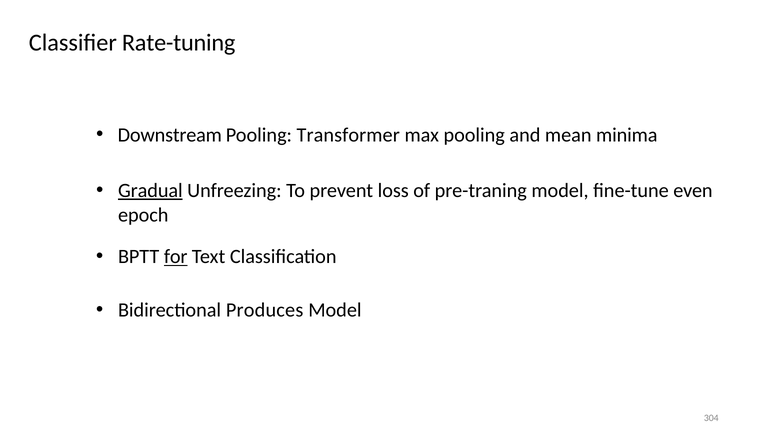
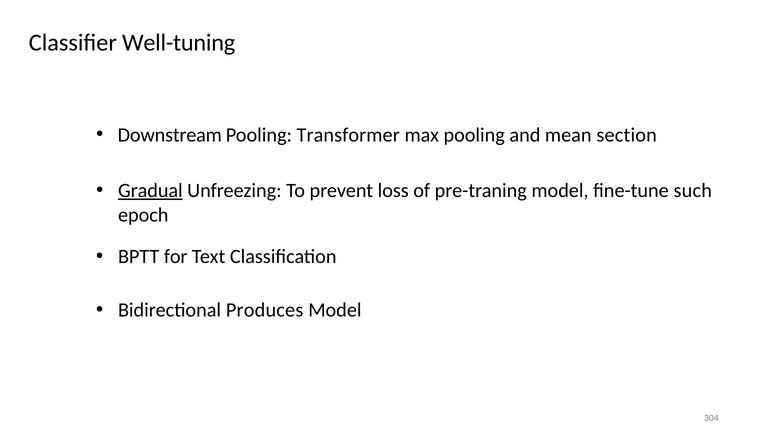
Rate-tuning: Rate-tuning -> Well-tuning
minima: minima -> section
even: even -> such
for underline: present -> none
